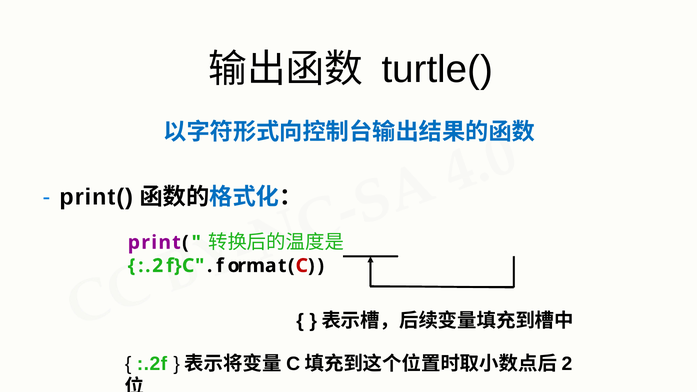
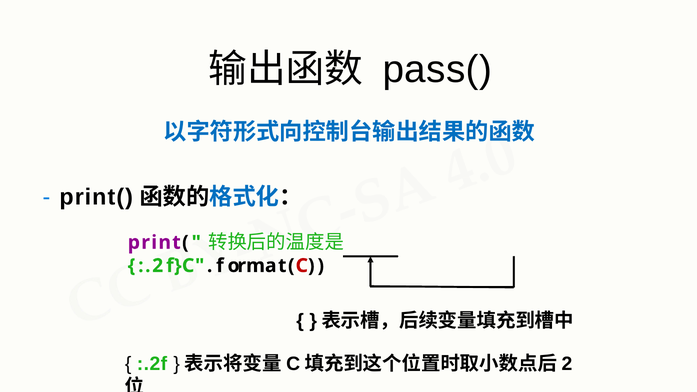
turtle(: turtle( -> pass(
